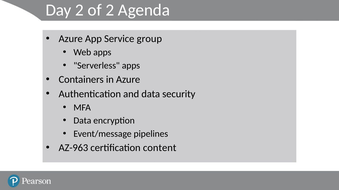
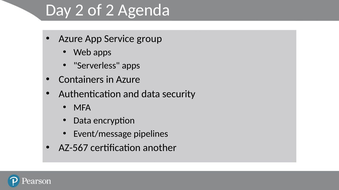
AZ-963: AZ-963 -> AZ-567
content: content -> another
